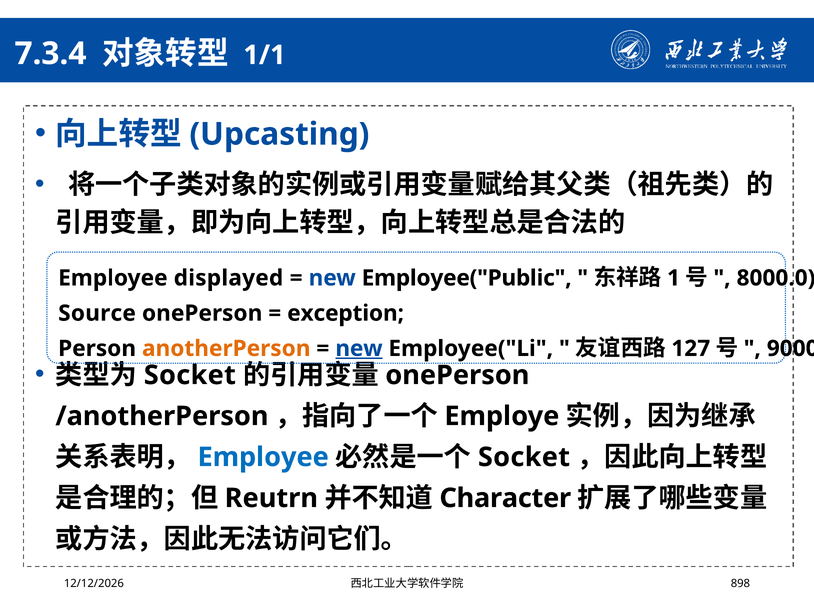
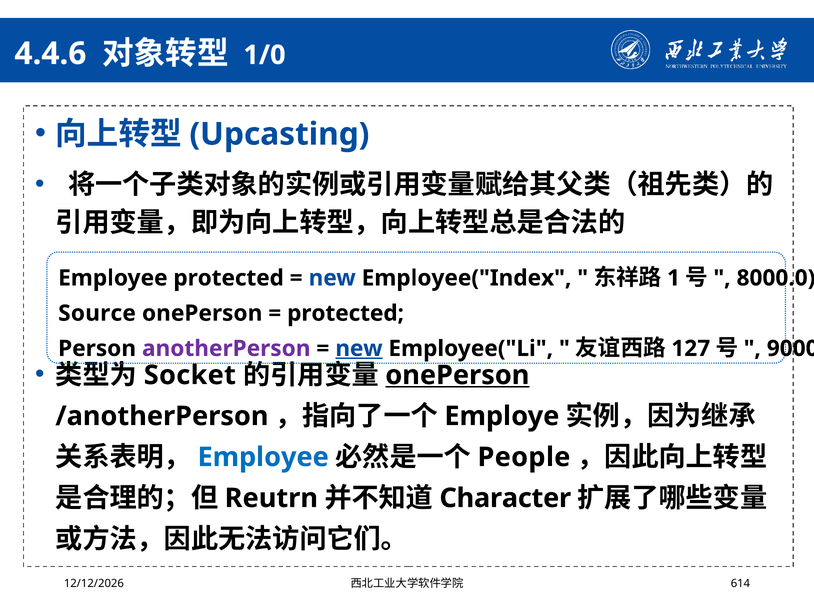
7.3.4: 7.3.4 -> 4.4.6
1/1: 1/1 -> 1/0
Employee displayed: displayed -> protected
Employee("Public: Employee("Public -> Employee("Index
exception at (346, 314): exception -> protected
anotherPerson colour: orange -> purple
onePerson at (457, 375) underline: none -> present
Socket at (524, 458): Socket -> People
898: 898 -> 614
